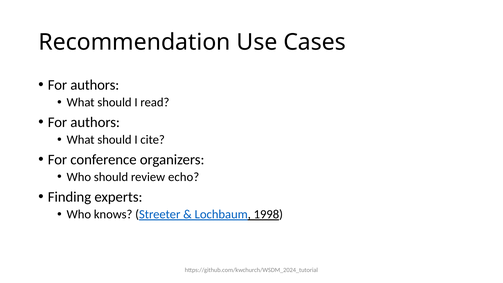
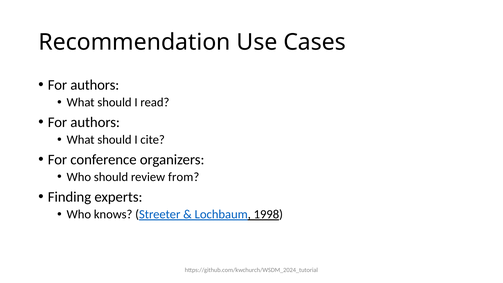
echo: echo -> from
